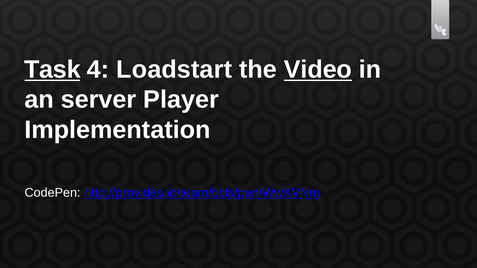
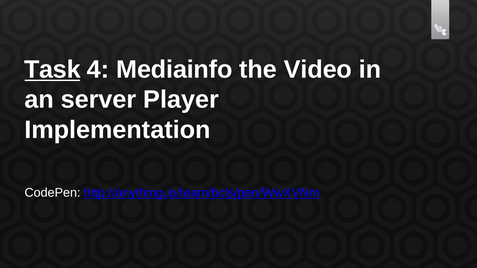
Loadstart: Loadstart -> Mediainfo
Video underline: present -> none
http://provides.io/team/bcls/pen/WwXVNm: http://provides.io/team/bcls/pen/WwXVNm -> http://anything.io/team/bcls/pen/WwXVNm
